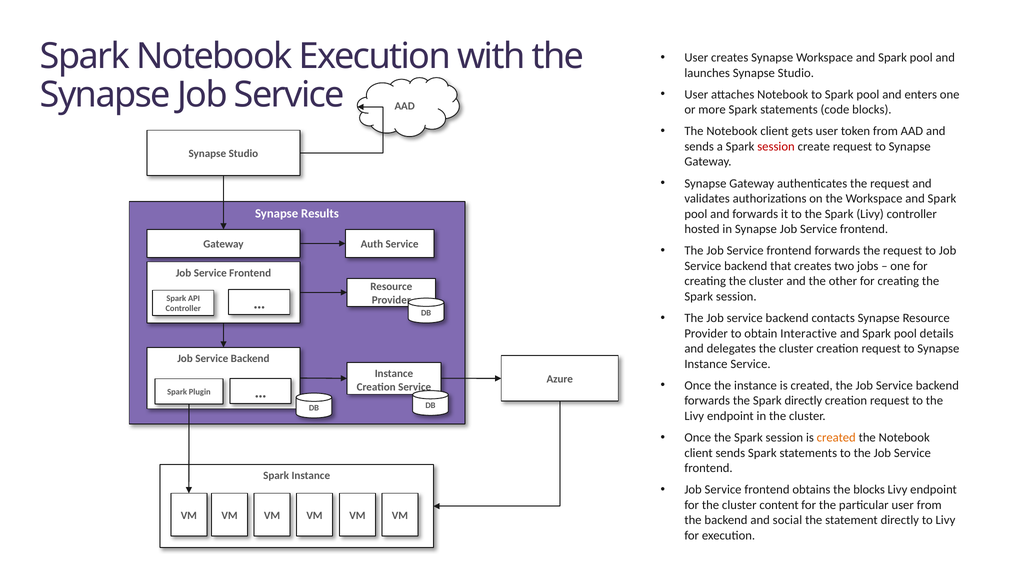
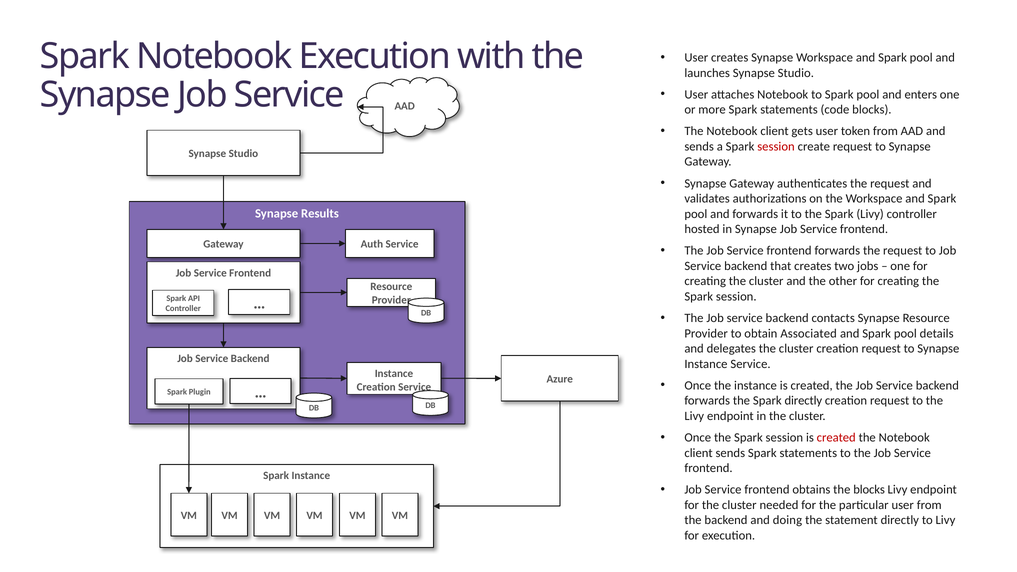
Interactive: Interactive -> Associated
created at (836, 438) colour: orange -> red
content: content -> needed
social: social -> doing
